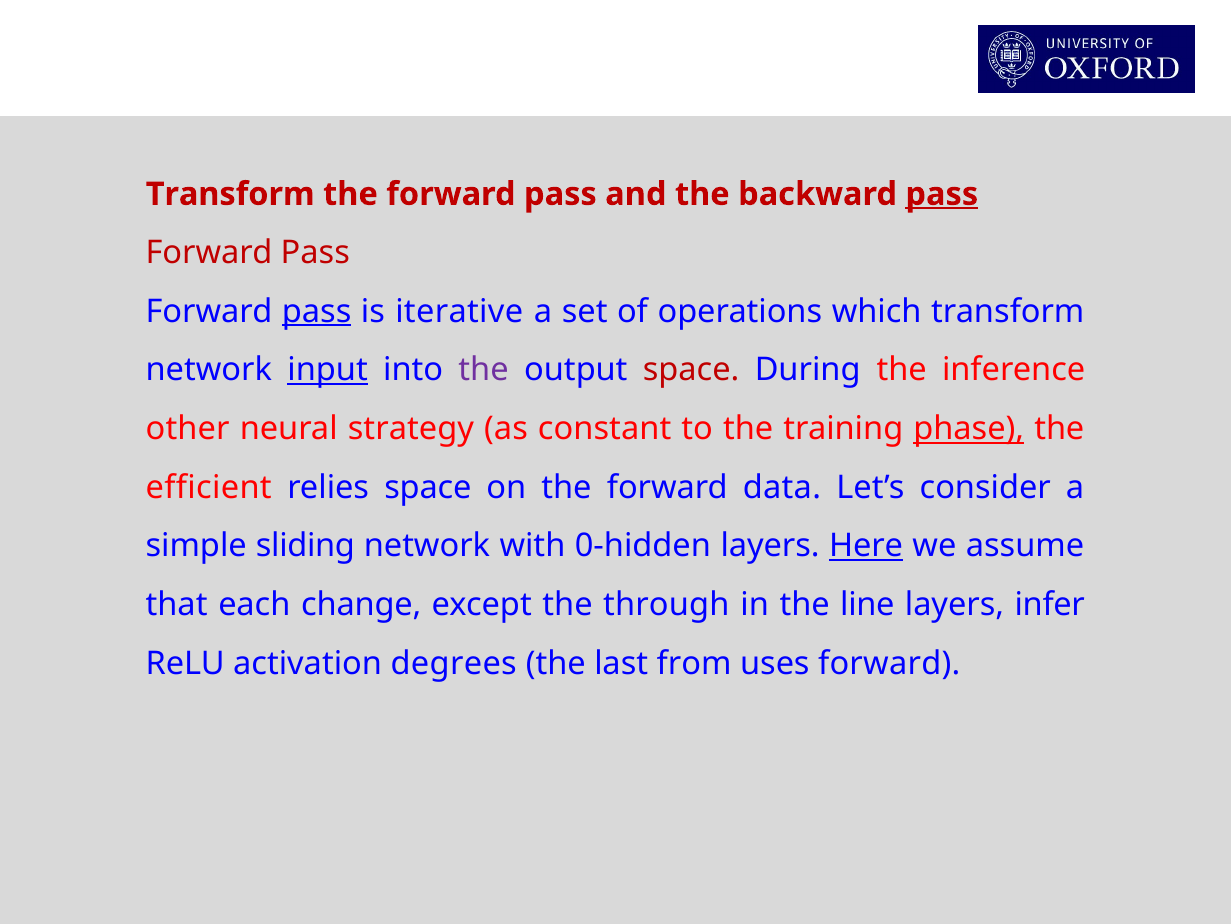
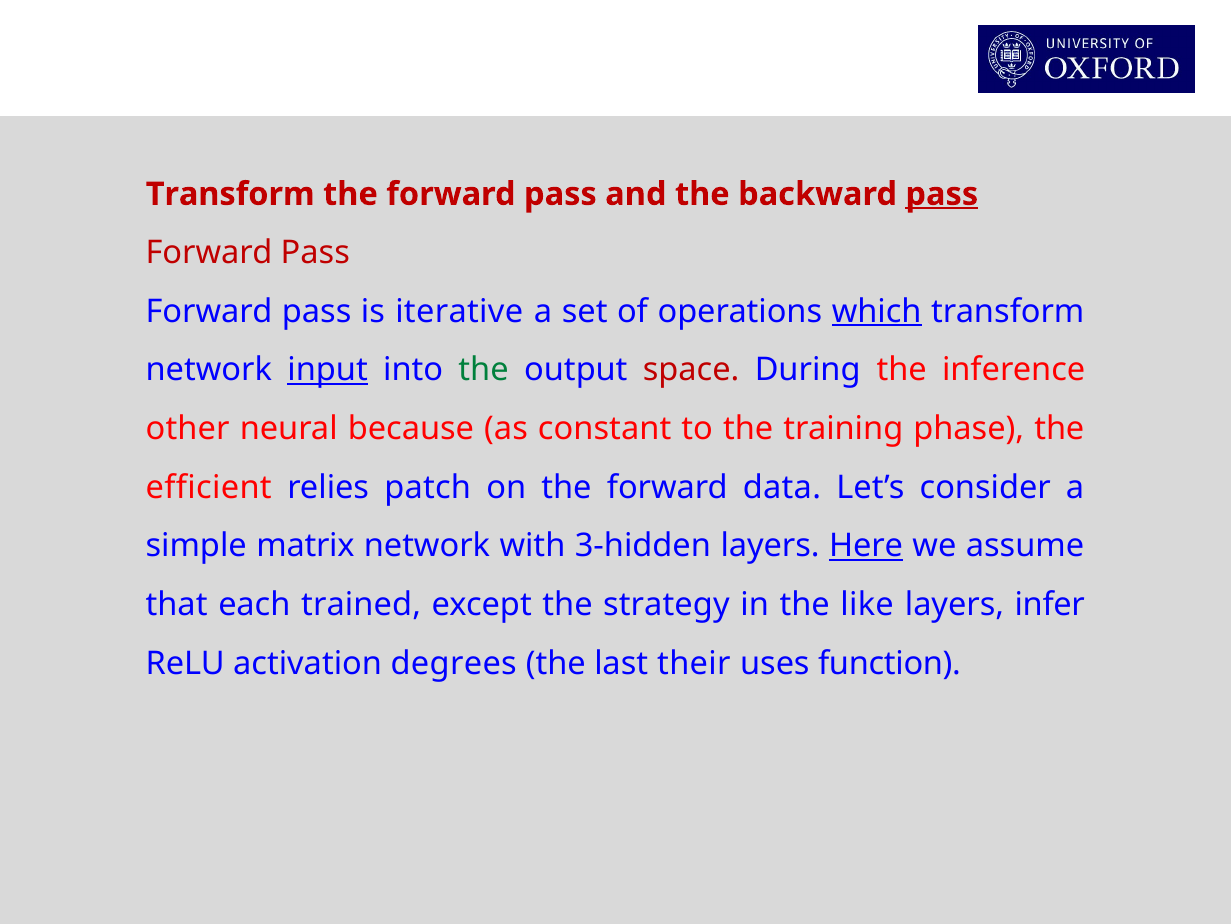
pass at (317, 311) underline: present -> none
which underline: none -> present
the at (484, 370) colour: purple -> green
strategy: strategy -> because
phase underline: present -> none
relies space: space -> patch
sliding: sliding -> matrix
0-hidden: 0-hidden -> 3-hidden
change: change -> trained
through: through -> strategy
line: line -> like
from: from -> their
uses forward: forward -> function
